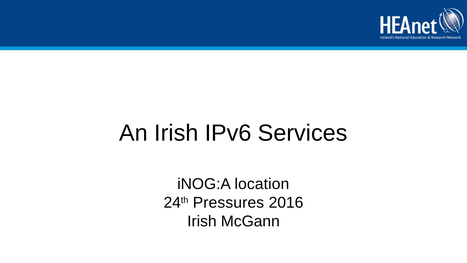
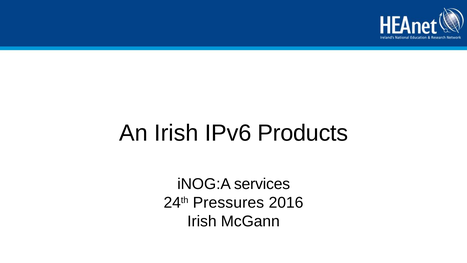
Services: Services -> Products
location: location -> services
